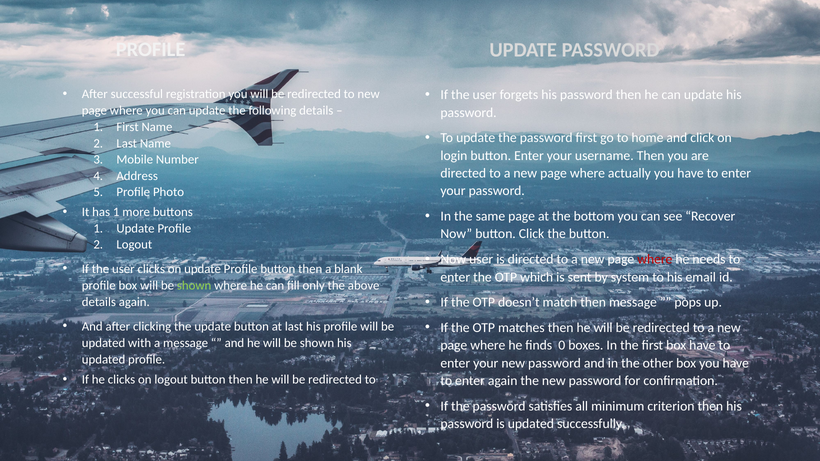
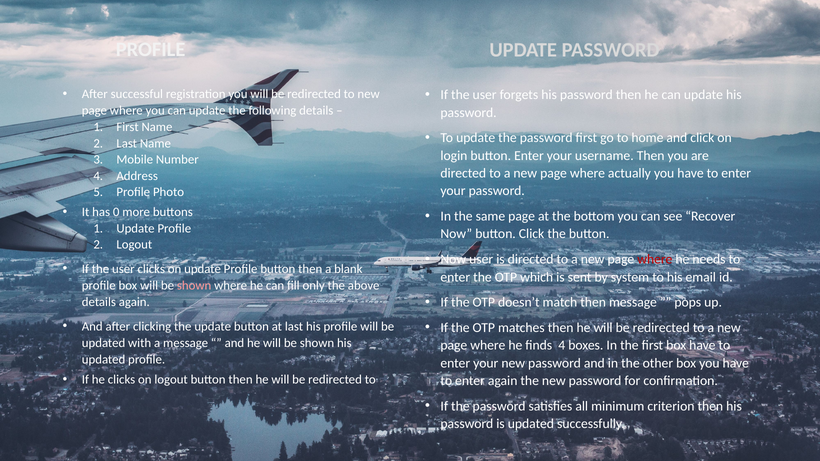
has 1: 1 -> 0
shown at (194, 286) colour: light green -> pink
finds 0: 0 -> 4
